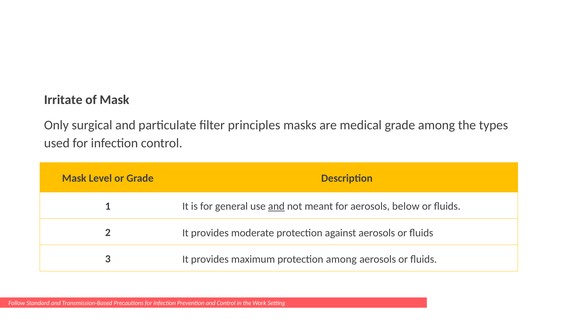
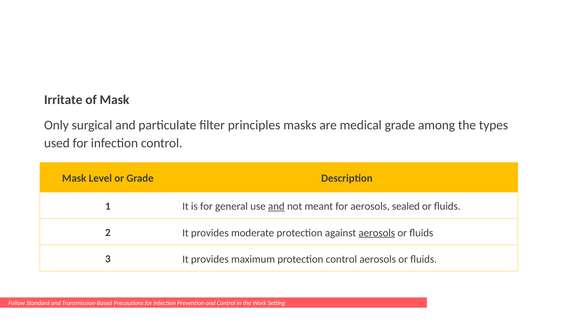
below: below -> sealed
aerosols at (377, 233) underline: none -> present
protection among: among -> control
